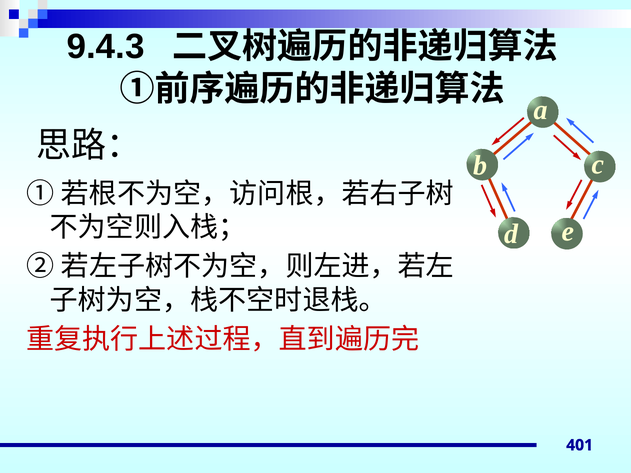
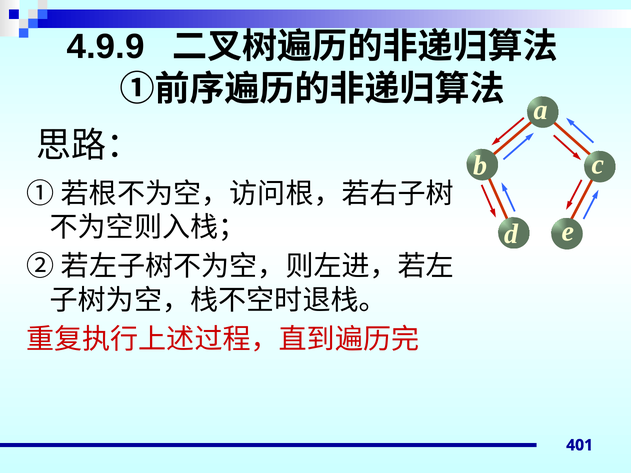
9.4.3: 9.4.3 -> 4.9.9
